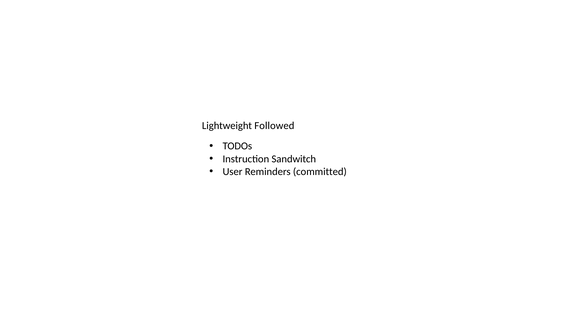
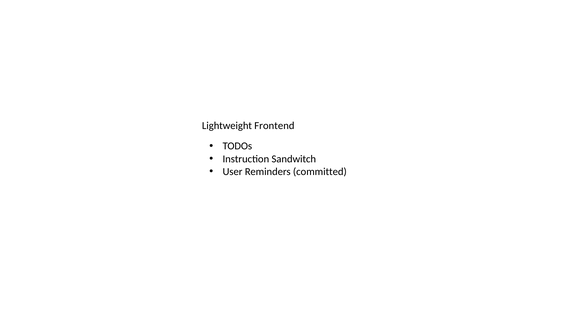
Followed: Followed -> Frontend
